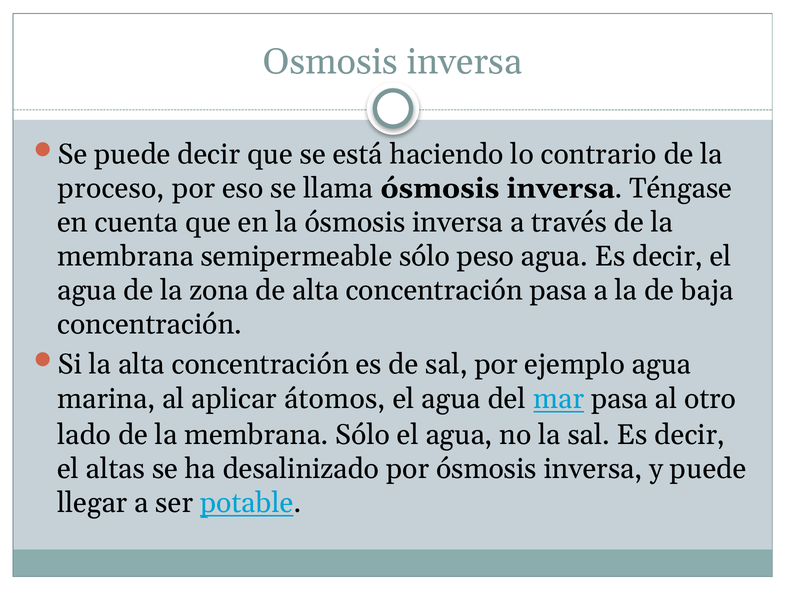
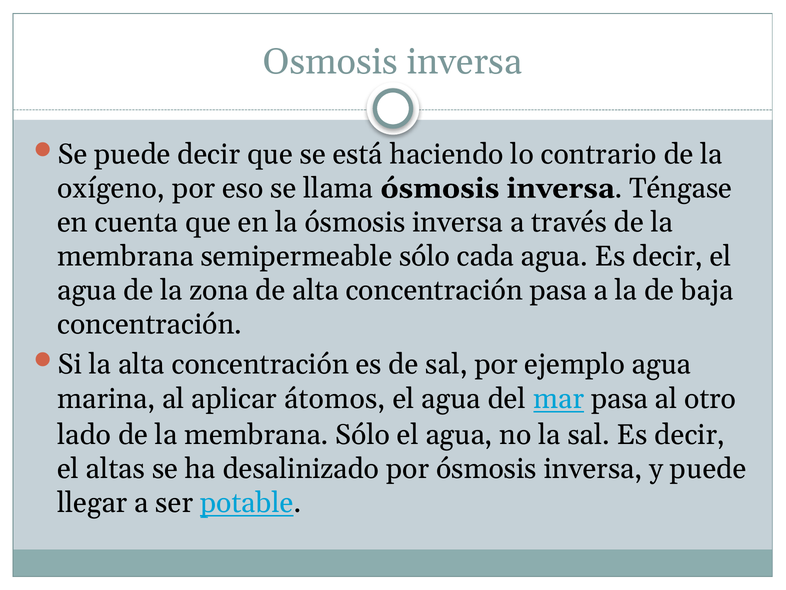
proceso: proceso -> oxígeno
peso: peso -> cada
